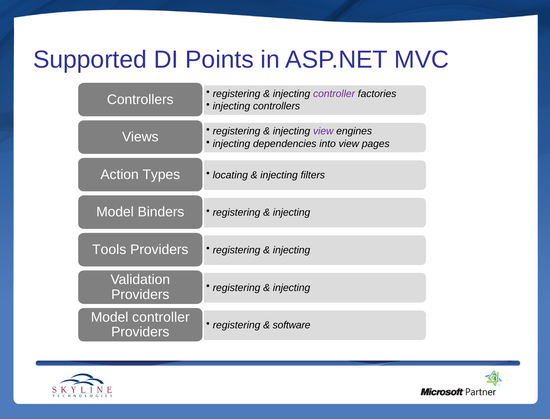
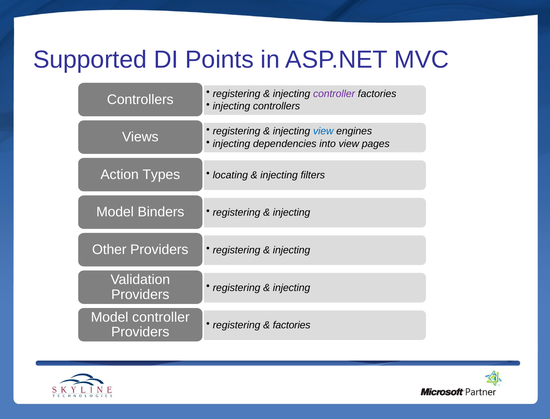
view at (323, 131) colour: purple -> blue
Tools: Tools -> Other
software at (292, 325): software -> factories
